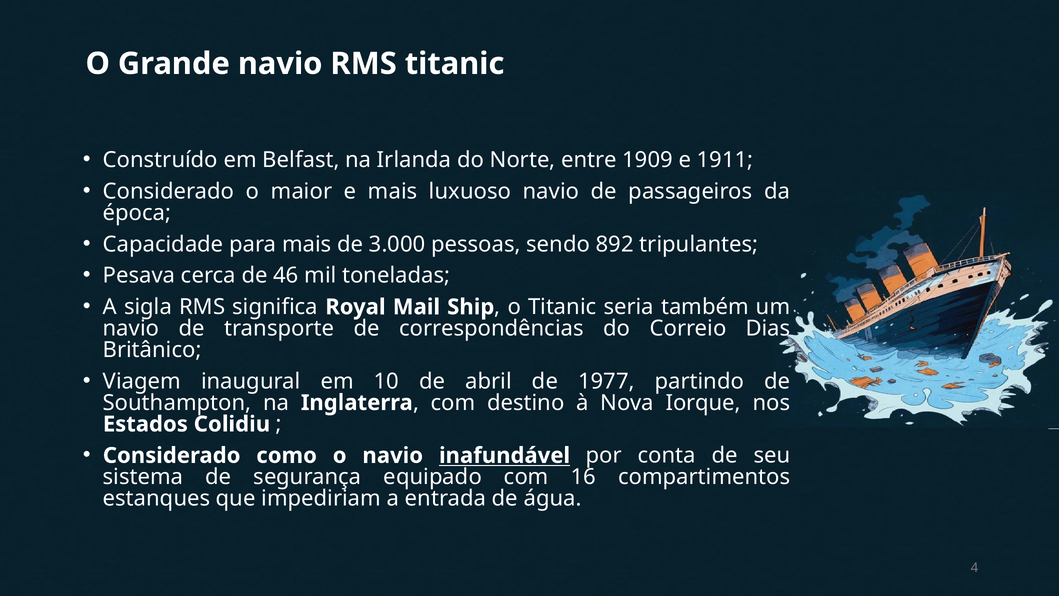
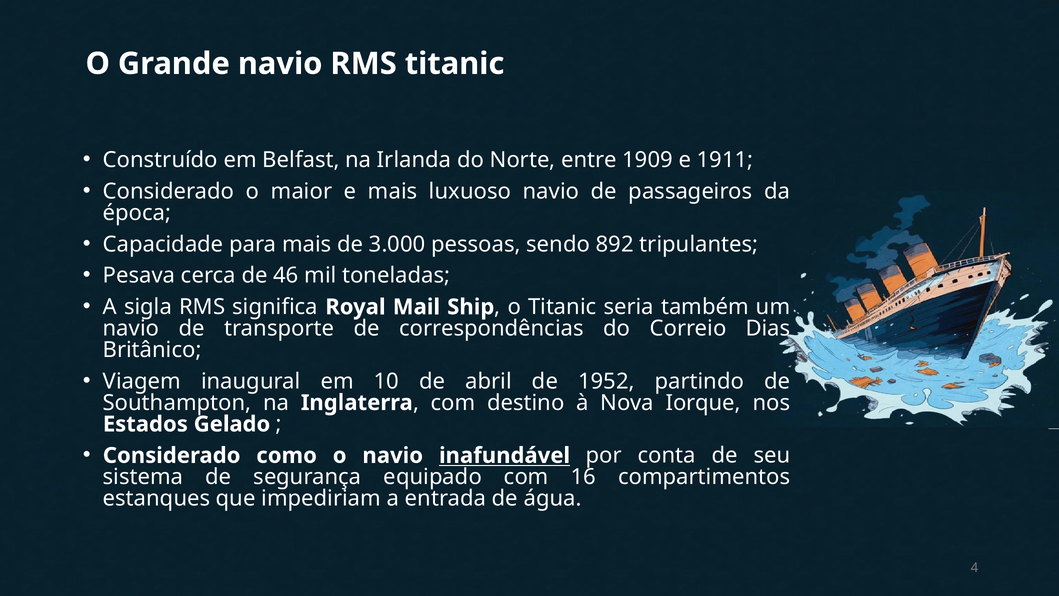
1977: 1977 -> 1952
Colidiu: Colidiu -> Gelado
